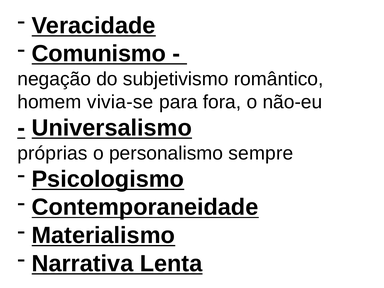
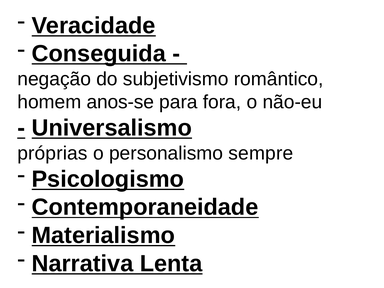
Comunismo: Comunismo -> Conseguida
vivia-se: vivia-se -> anos-se
